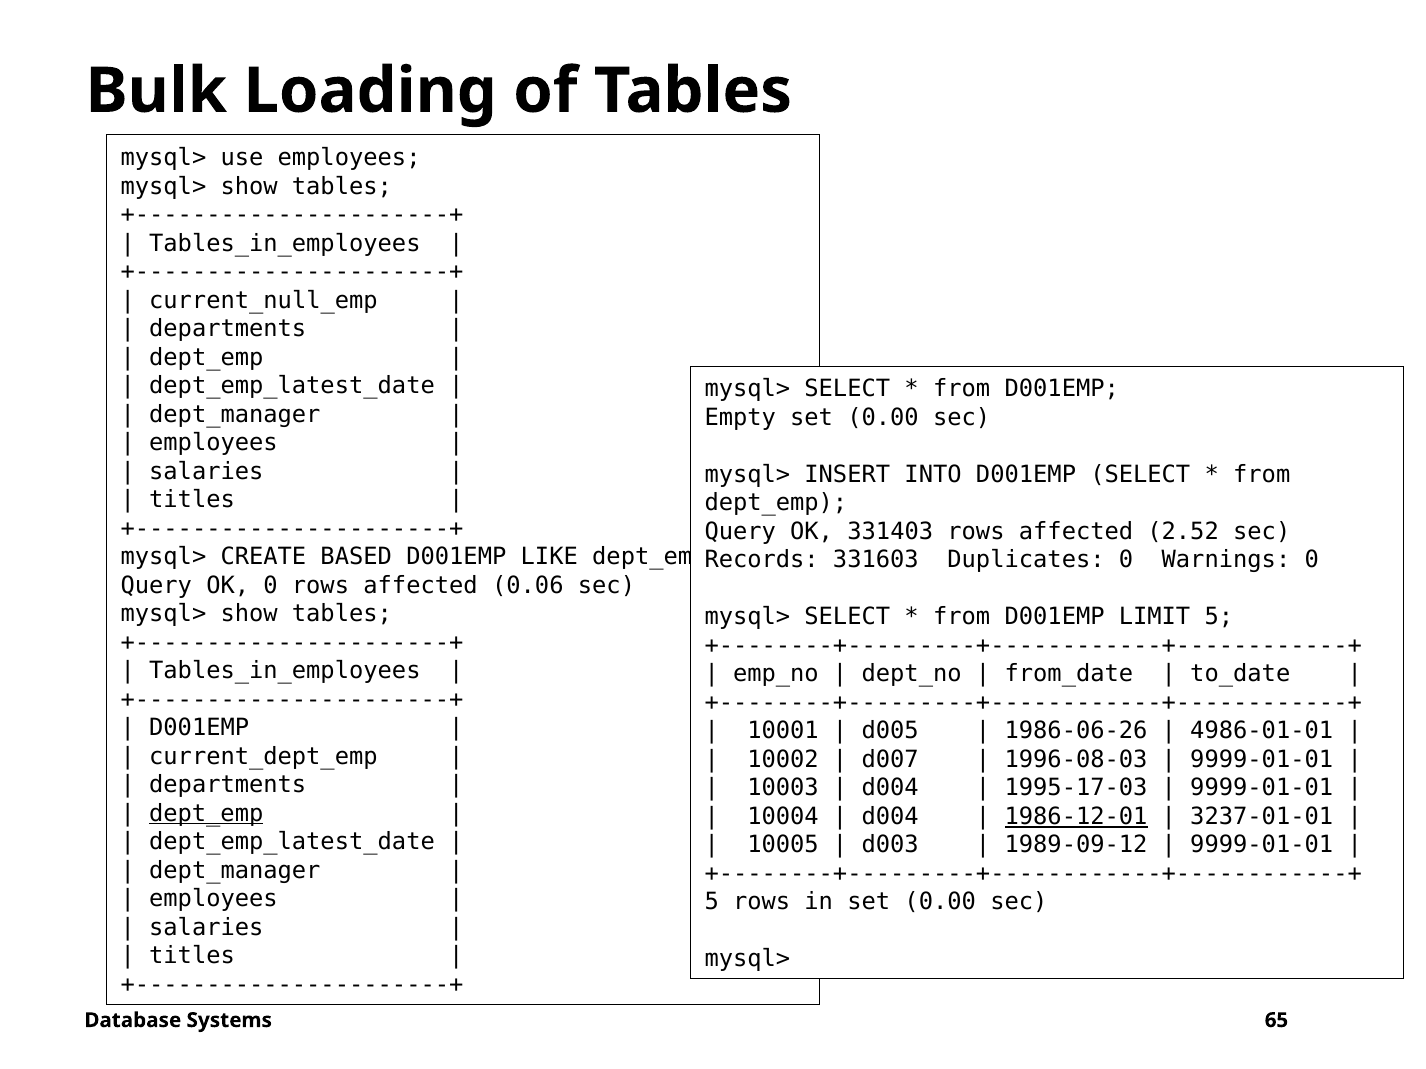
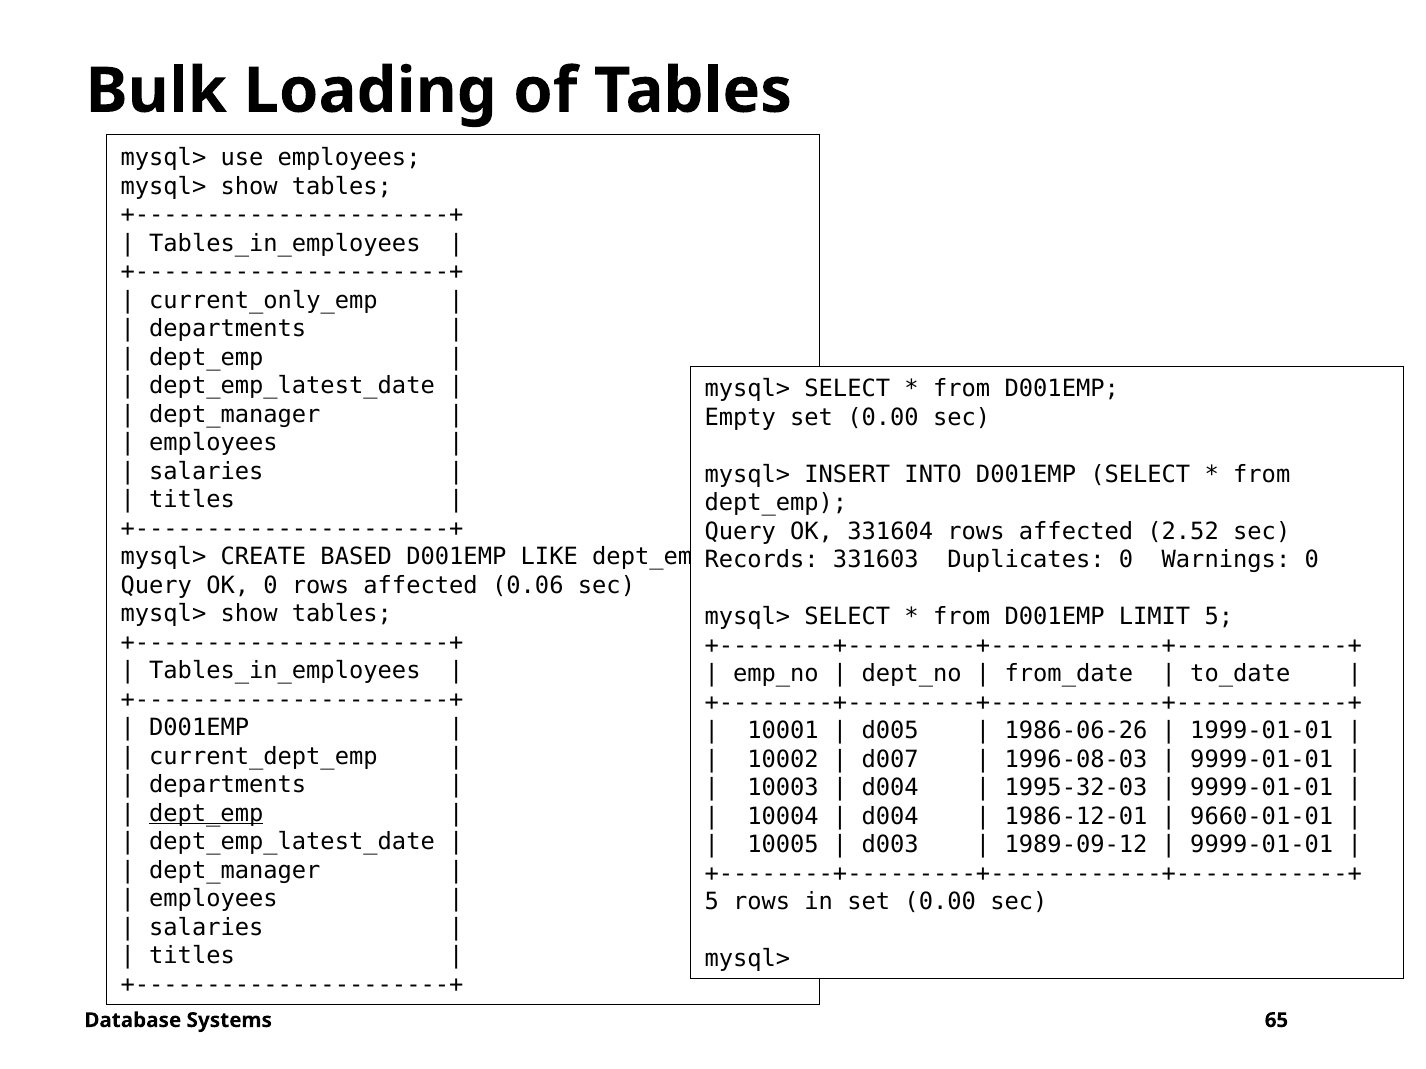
current_null_emp: current_null_emp -> current_only_emp
331403: 331403 -> 331604
4986-01-01: 4986-01-01 -> 1999-01-01
1995-17-03: 1995-17-03 -> 1995-32-03
1986-12-01 underline: present -> none
3237-01-01: 3237-01-01 -> 9660-01-01
